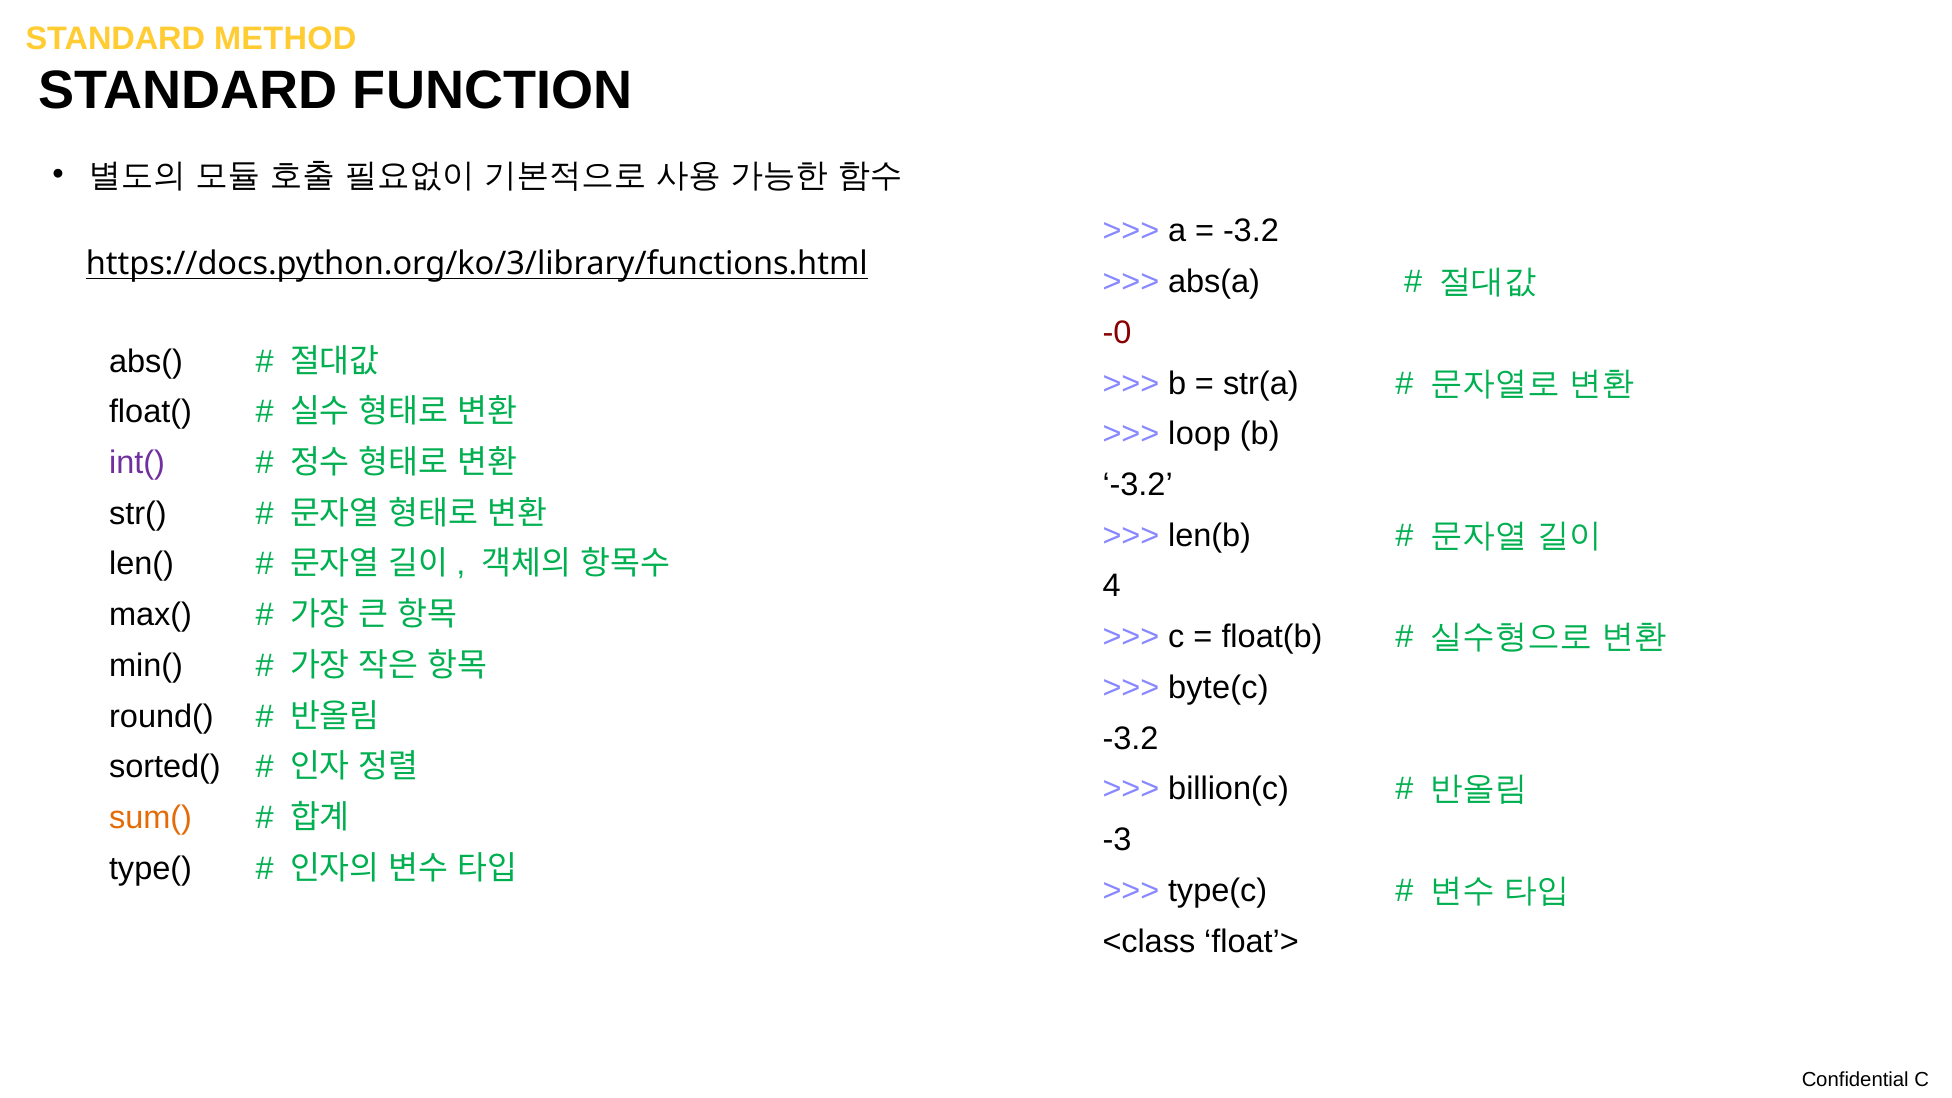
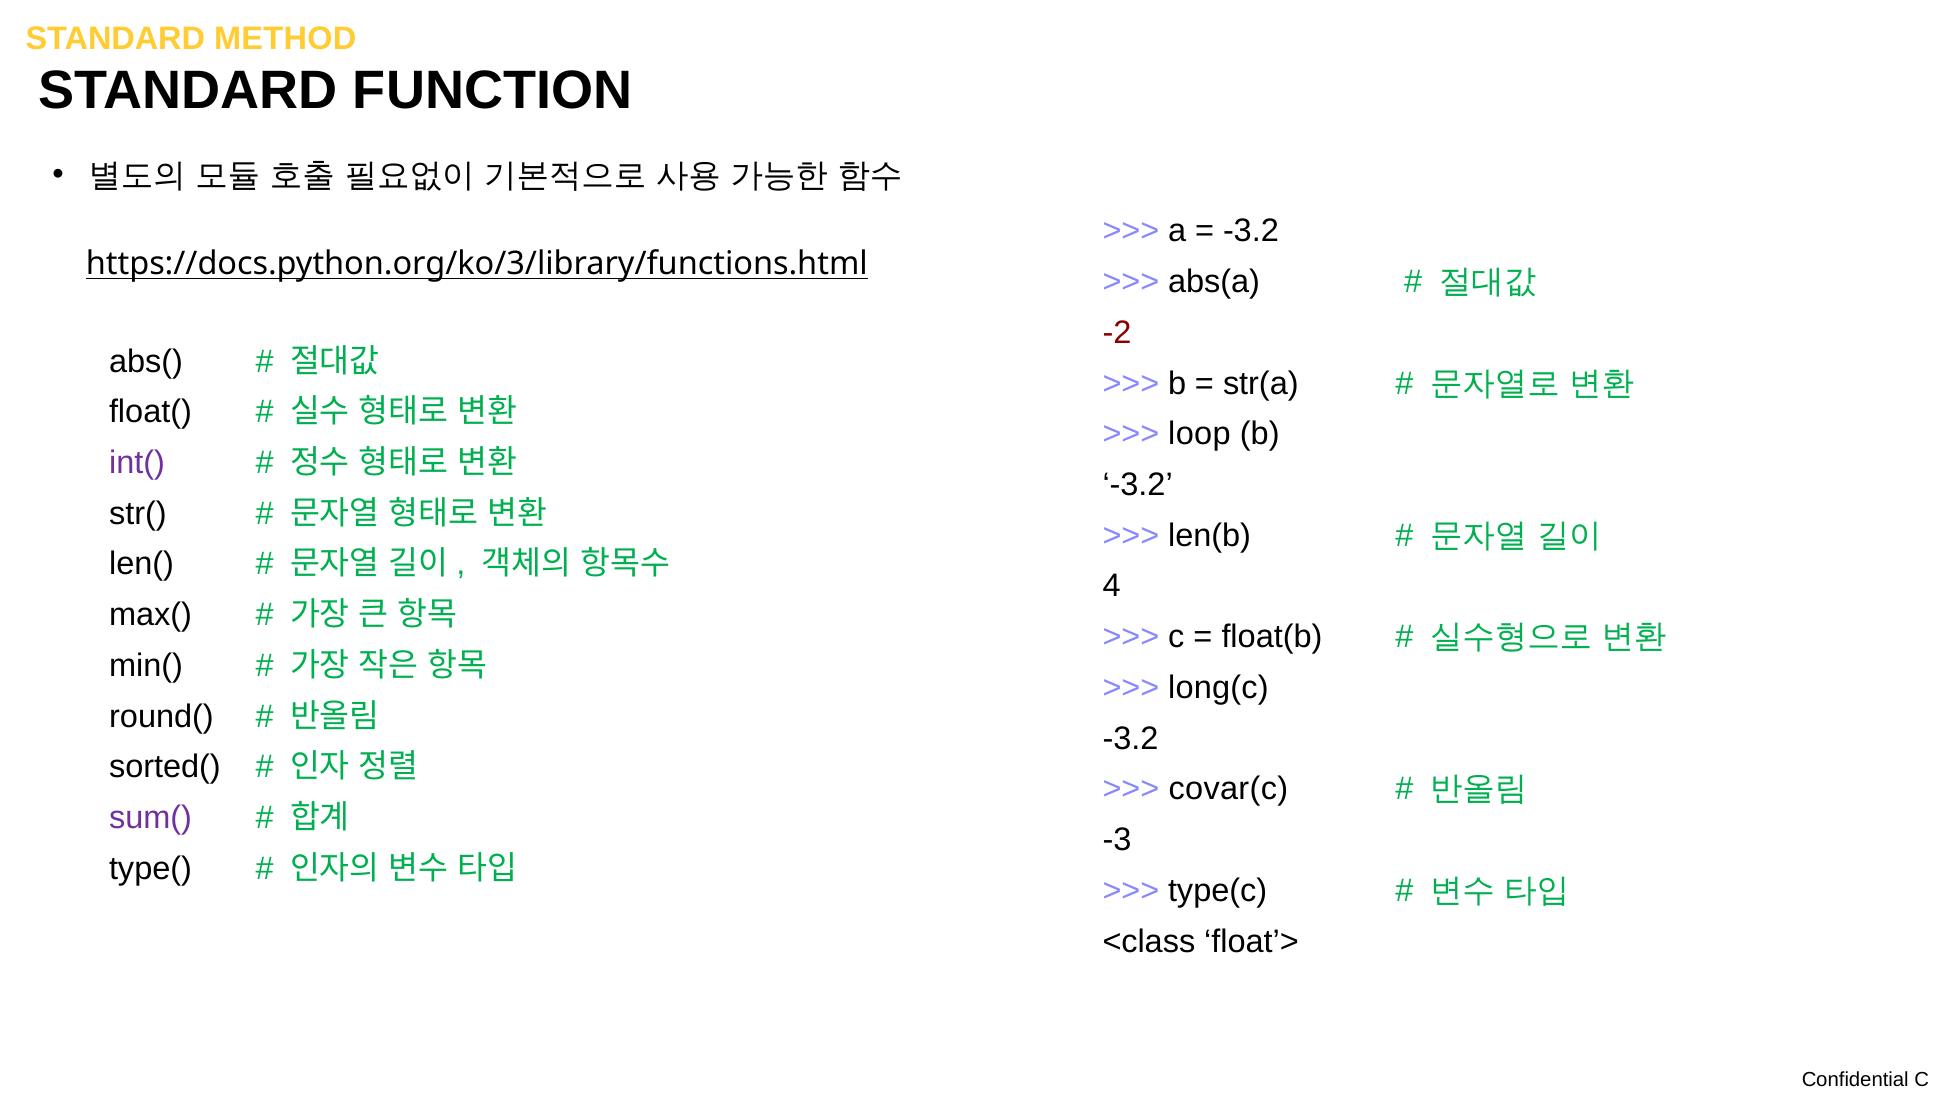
-0: -0 -> -2
byte(c: byte(c -> long(c
billion(c: billion(c -> covar(c
sum( colour: orange -> purple
